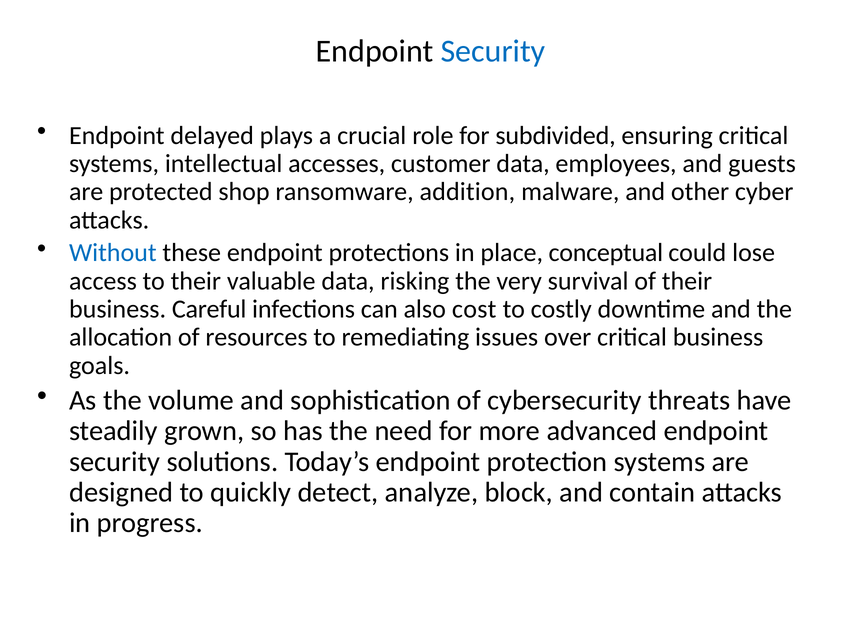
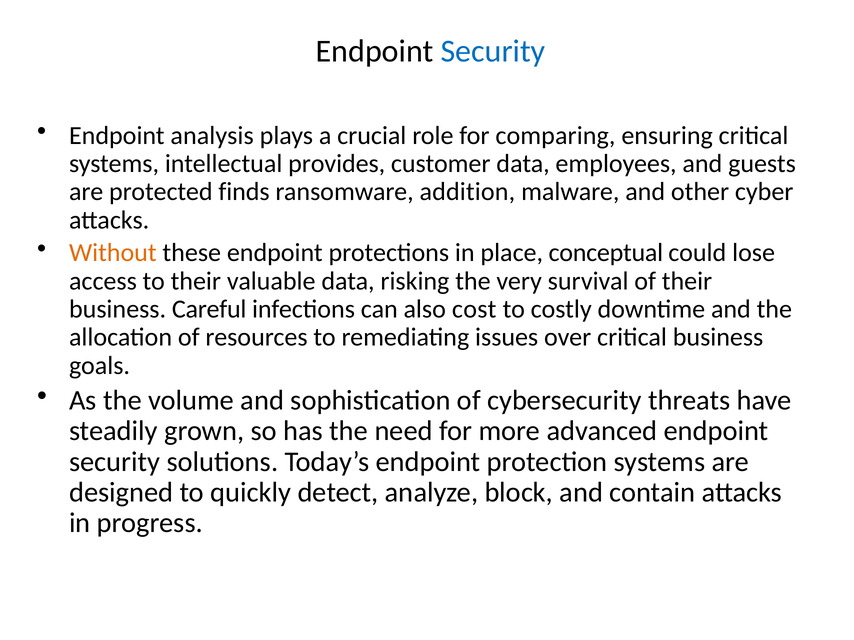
delayed: delayed -> analysis
subdivided: subdivided -> comparing
accesses: accesses -> provides
shop: shop -> finds
Without colour: blue -> orange
